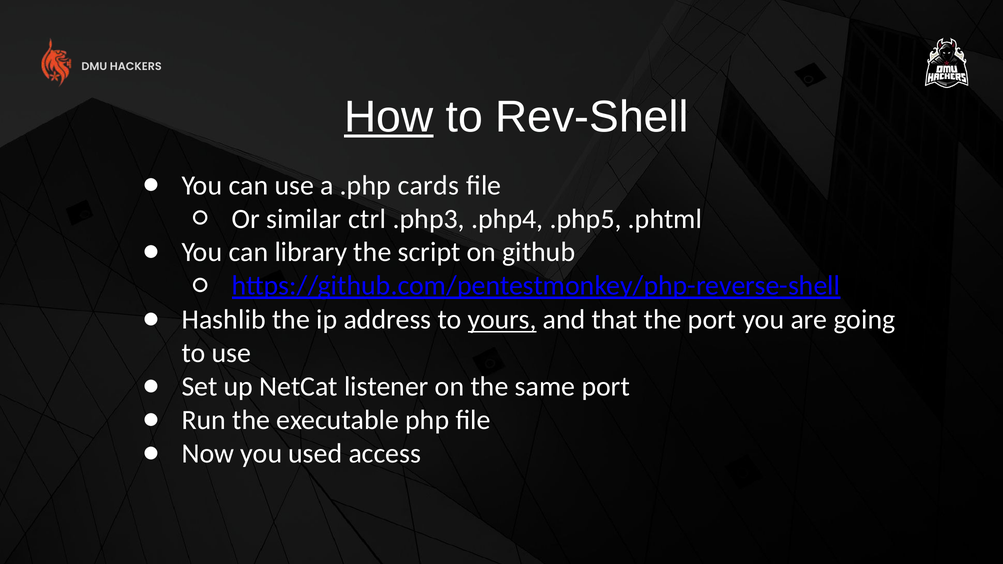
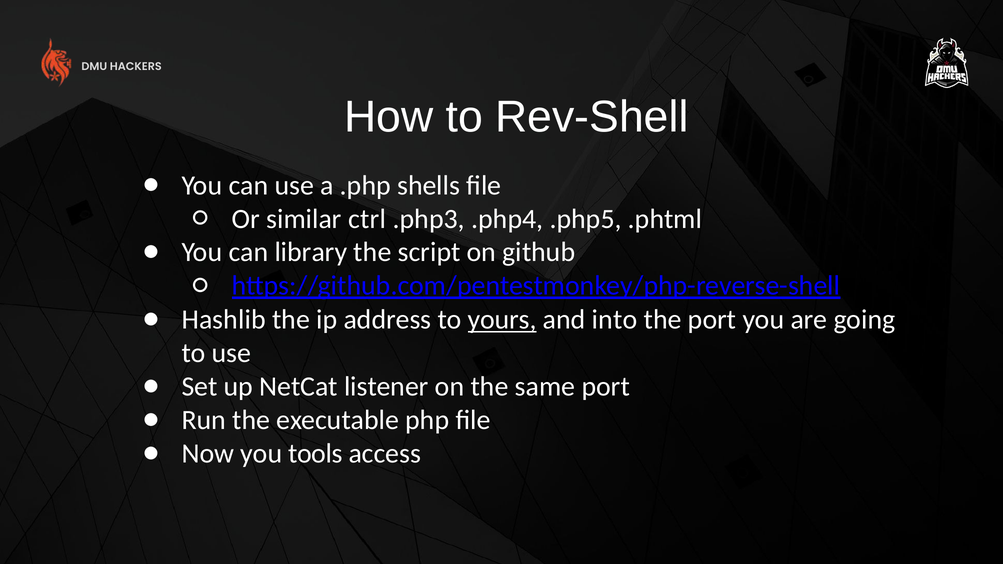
How underline: present -> none
cards: cards -> shells
that: that -> into
used: used -> tools
